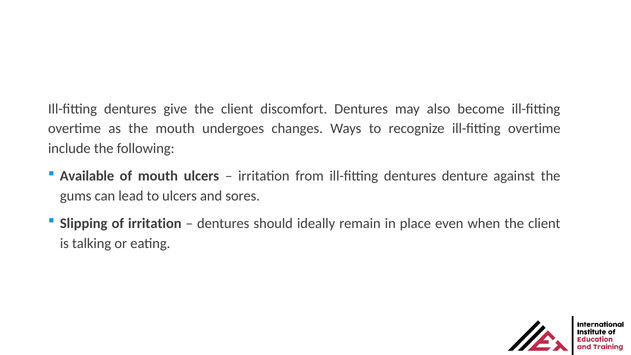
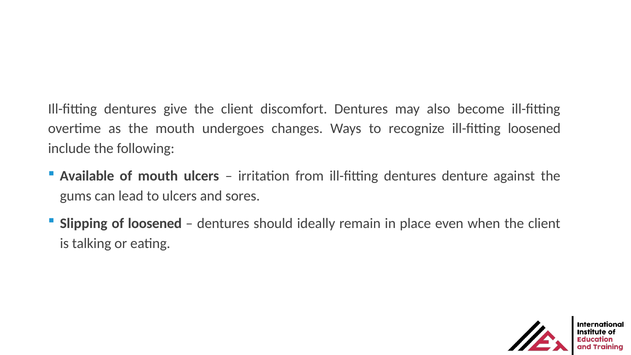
recognize ill-fitting overtime: overtime -> loosened
of irritation: irritation -> loosened
